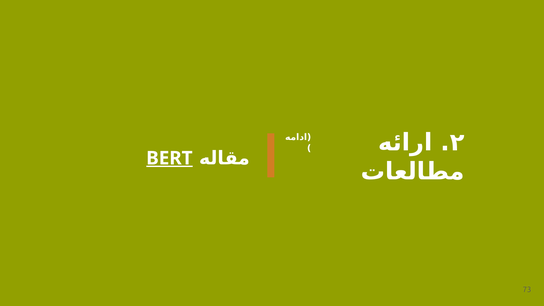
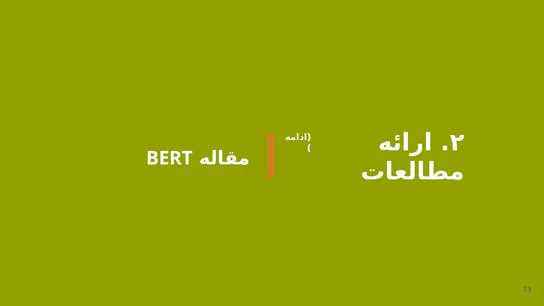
BERT underline: present -> none
